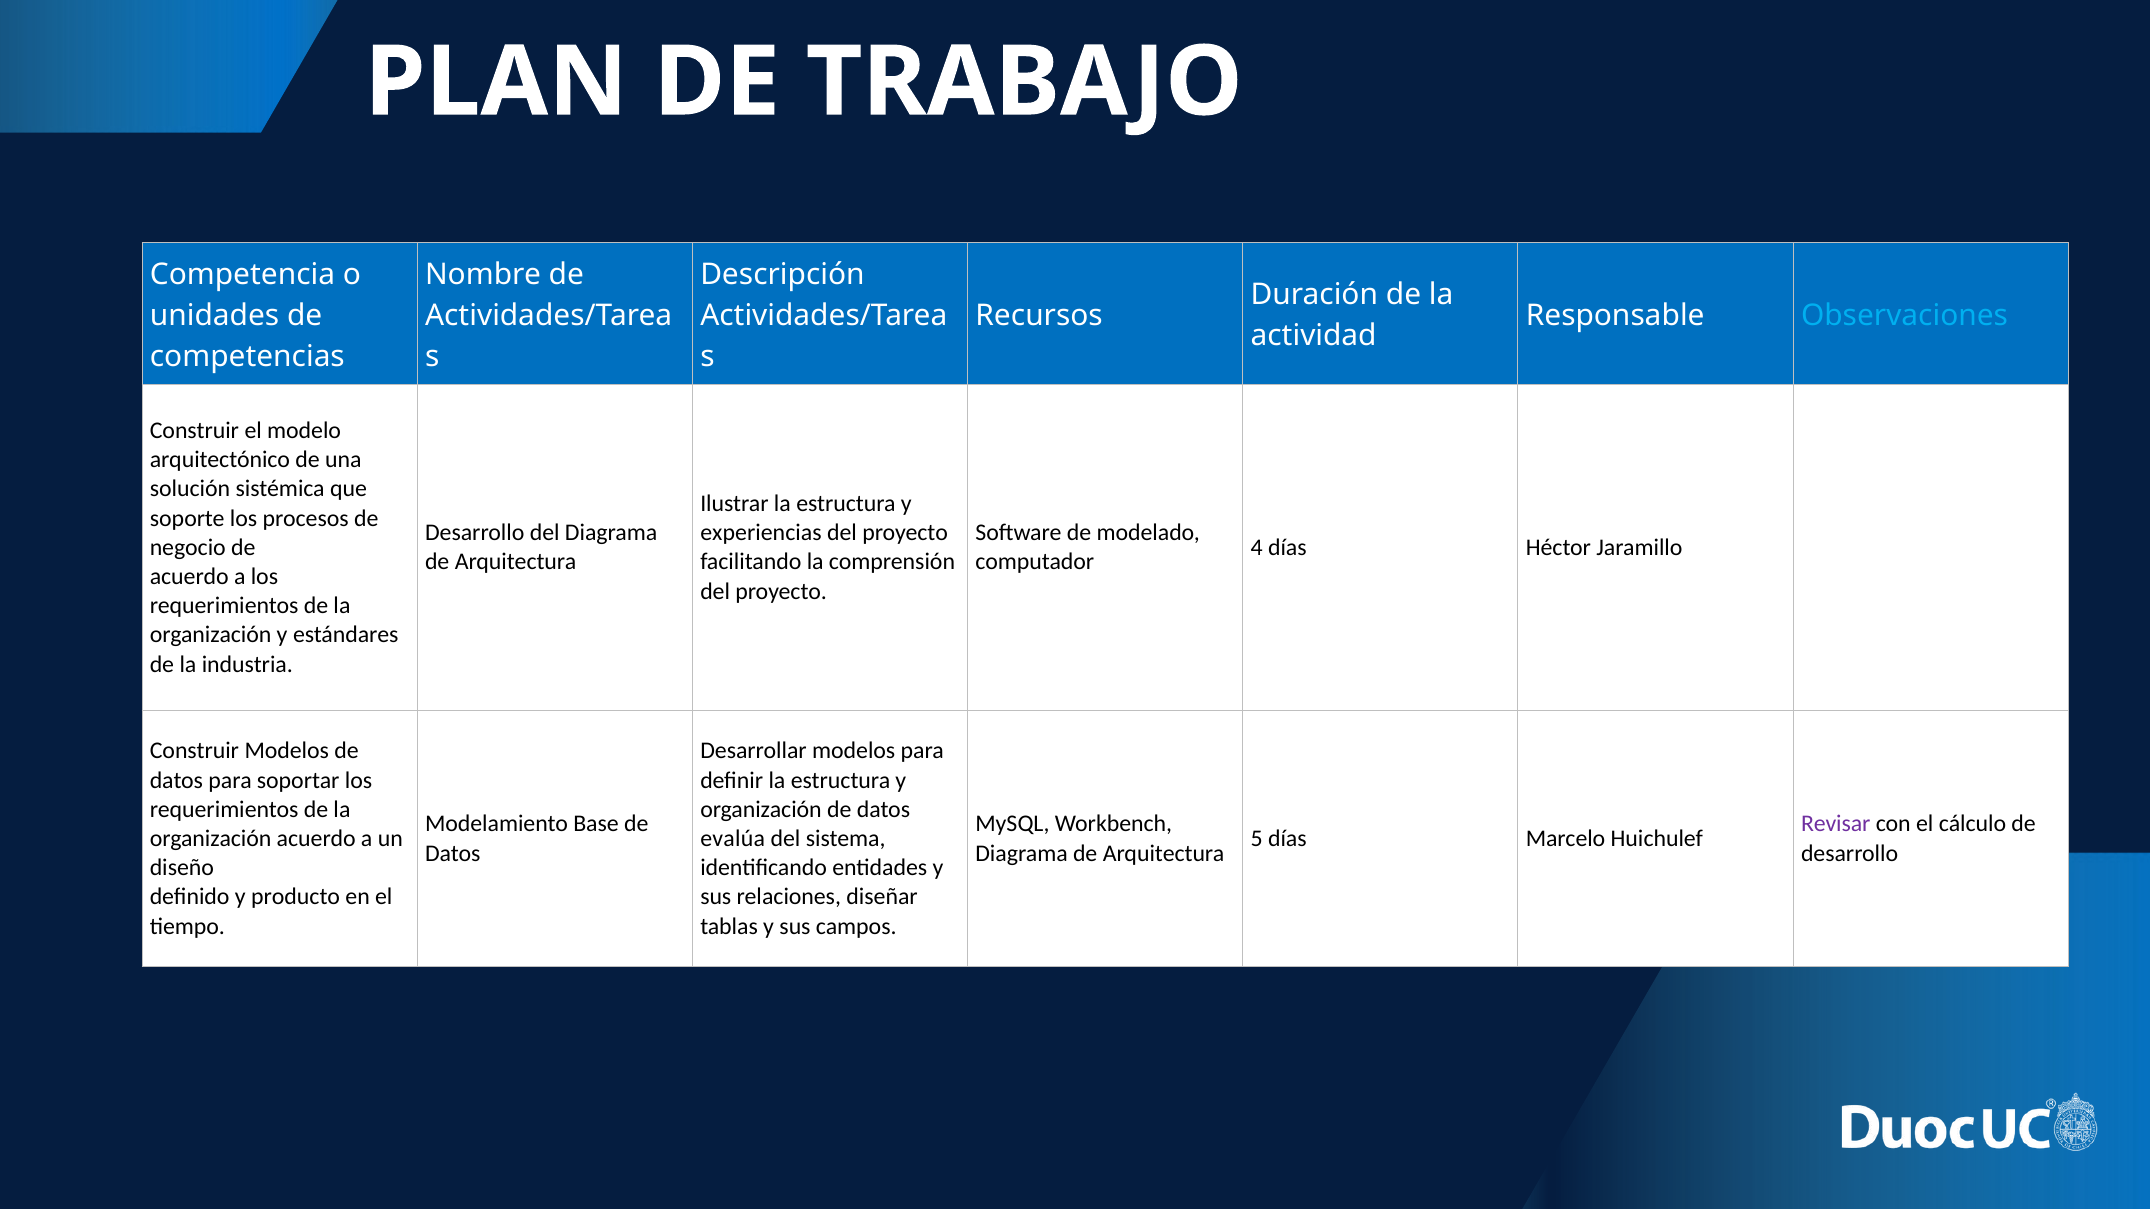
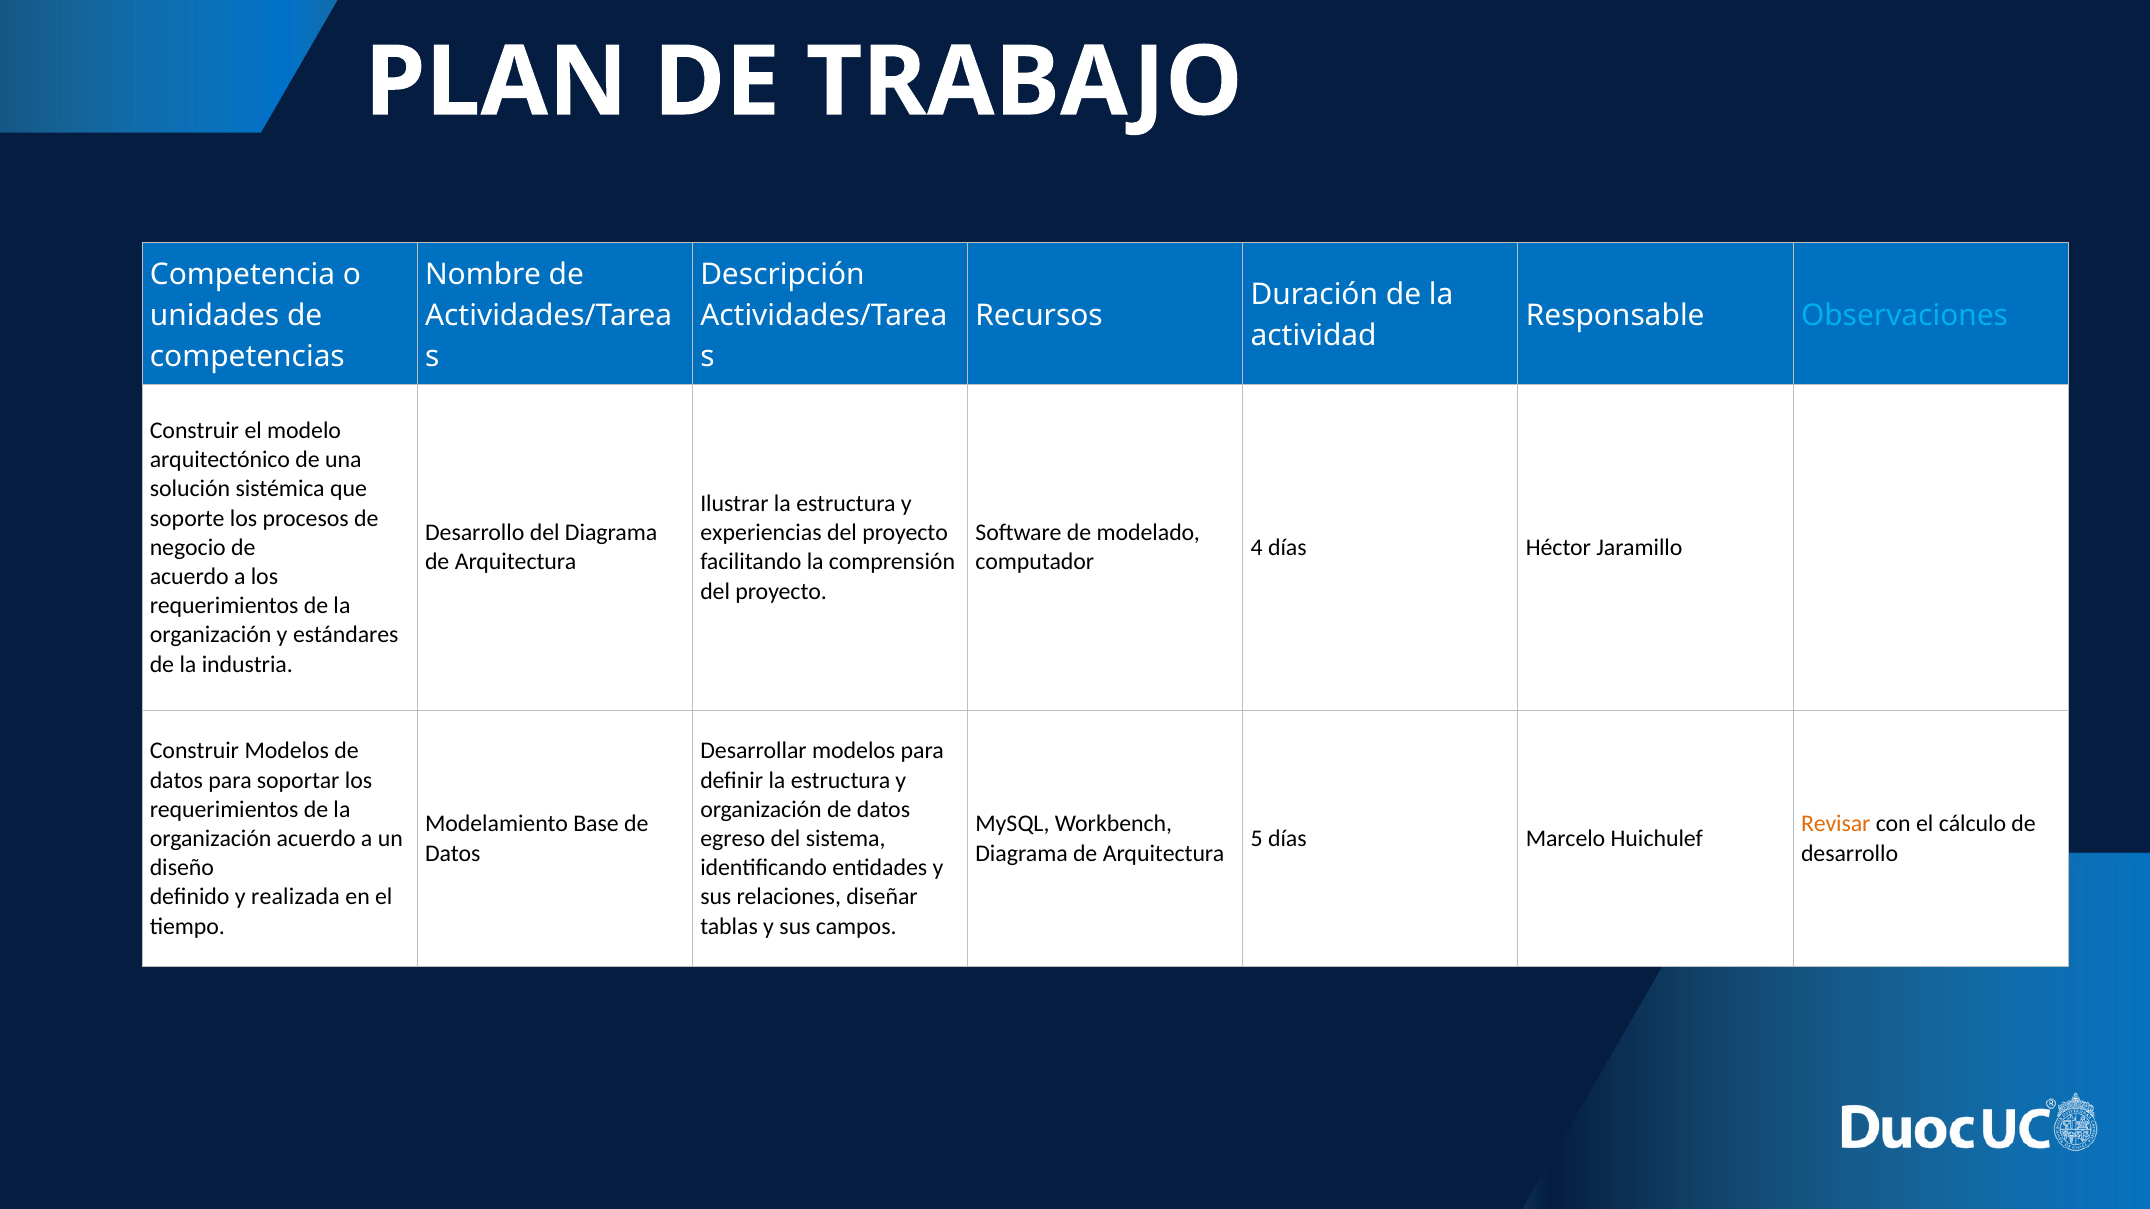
Revisar colour: purple -> orange
evalúa: evalúa -> egreso
producto: producto -> realizada
